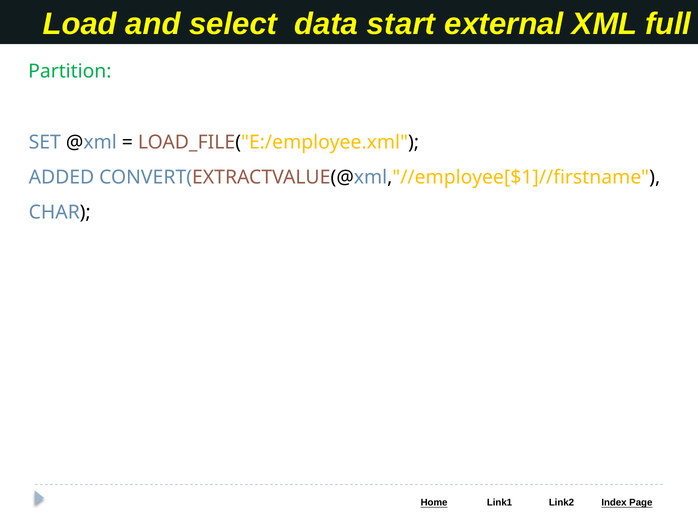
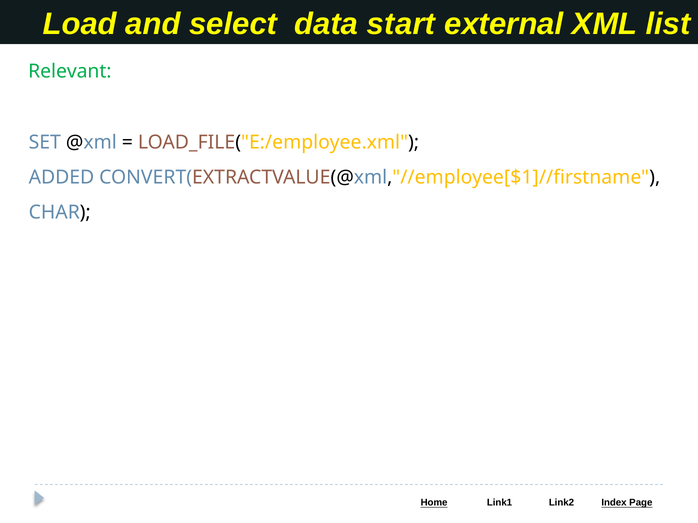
full: full -> list
Partition: Partition -> Relevant
